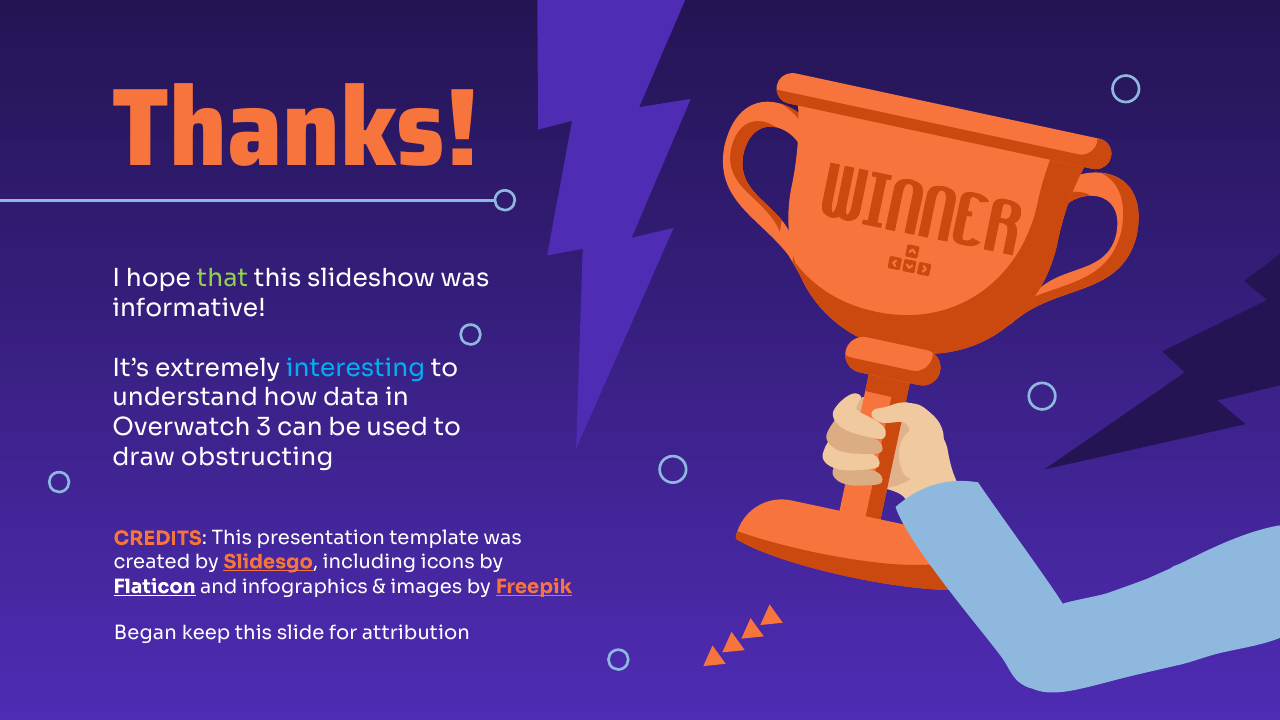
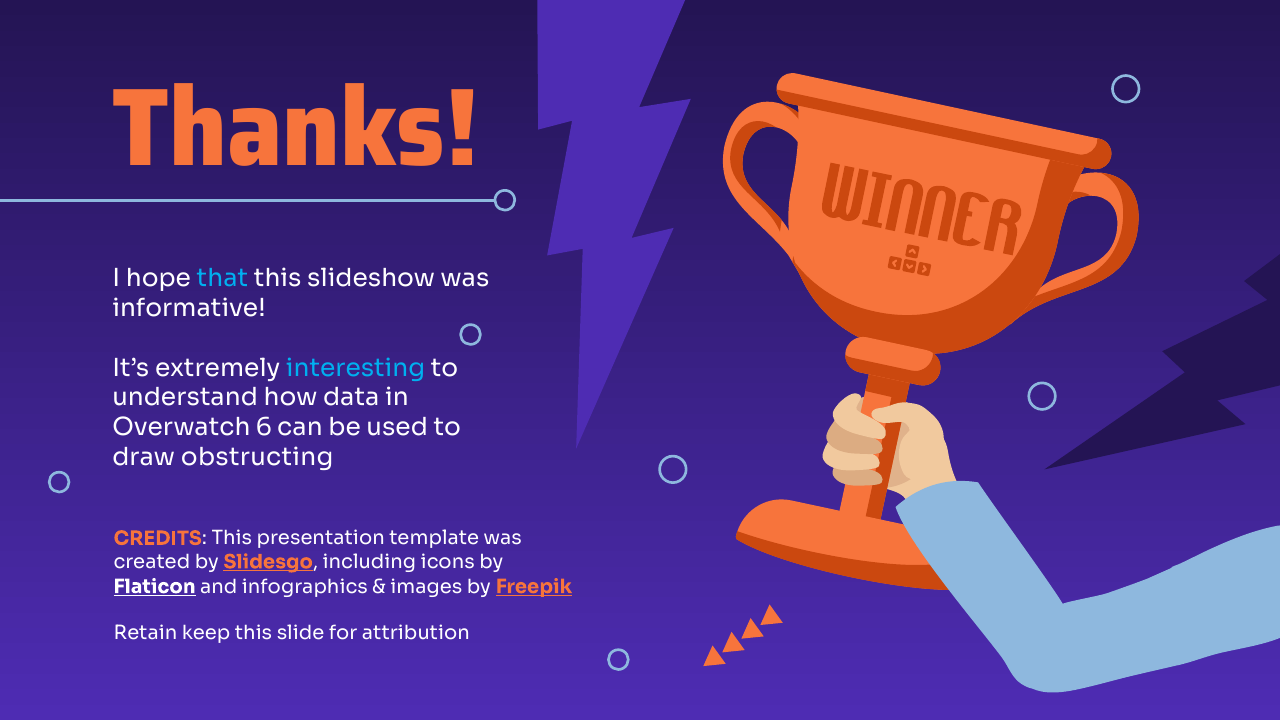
that colour: light green -> light blue
3: 3 -> 6
Began: Began -> Retain
